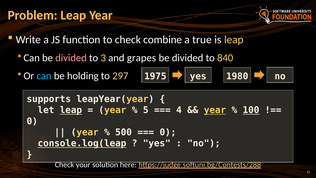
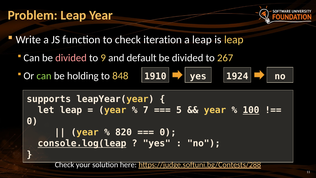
combine: combine -> iteration
a true: true -> leap
3: 3 -> 9
grapes: grapes -> default
840: 840 -> 267
can at (44, 76) colour: light blue -> light green
297: 297 -> 848
1975: 1975 -> 1910
1980: 1980 -> 1924
leap at (71, 110) underline: present -> none
5: 5 -> 7
4: 4 -> 5
year at (215, 110) underline: present -> none
500: 500 -> 820
